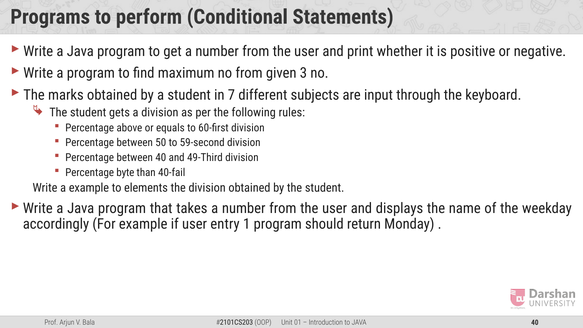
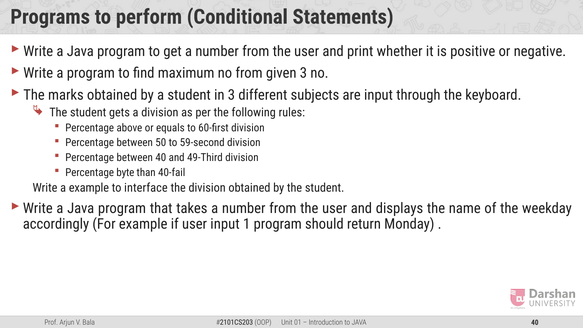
in 7: 7 -> 3
elements: elements -> interface
user entry: entry -> input
